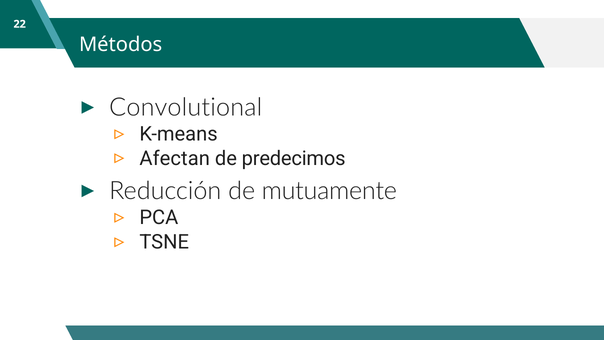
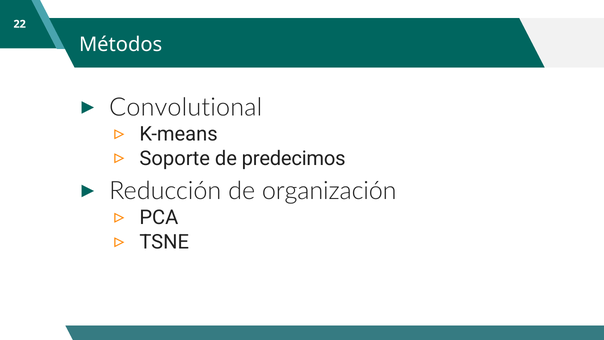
Afectan: Afectan -> Soporte
mutuamente: mutuamente -> organización
